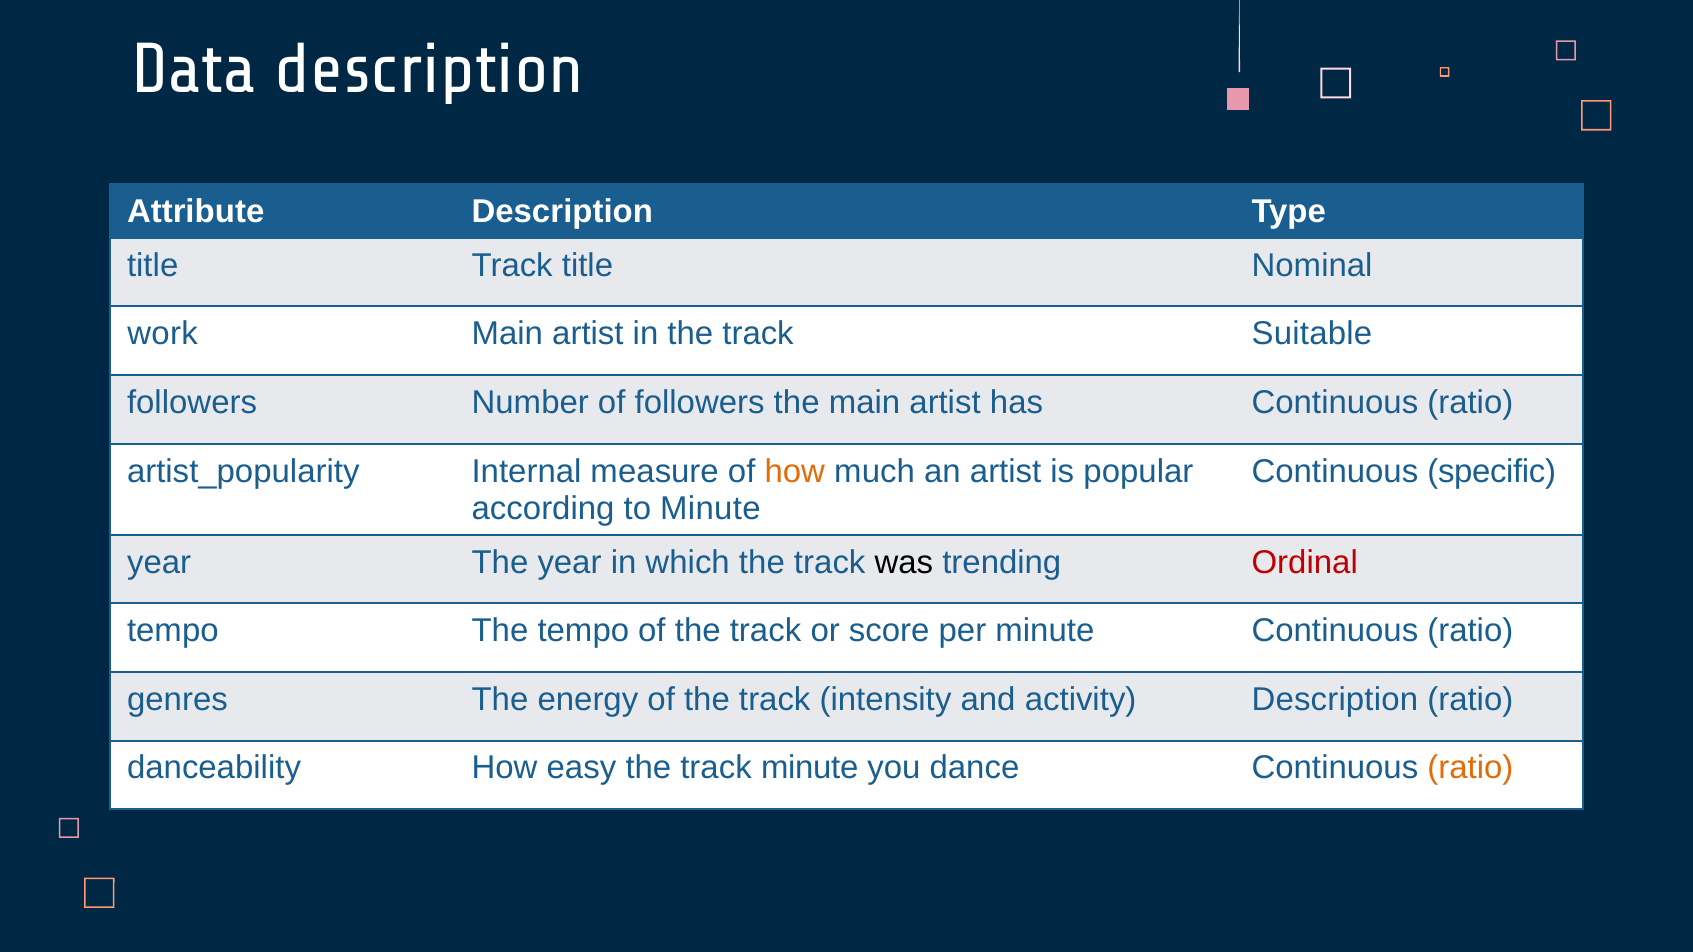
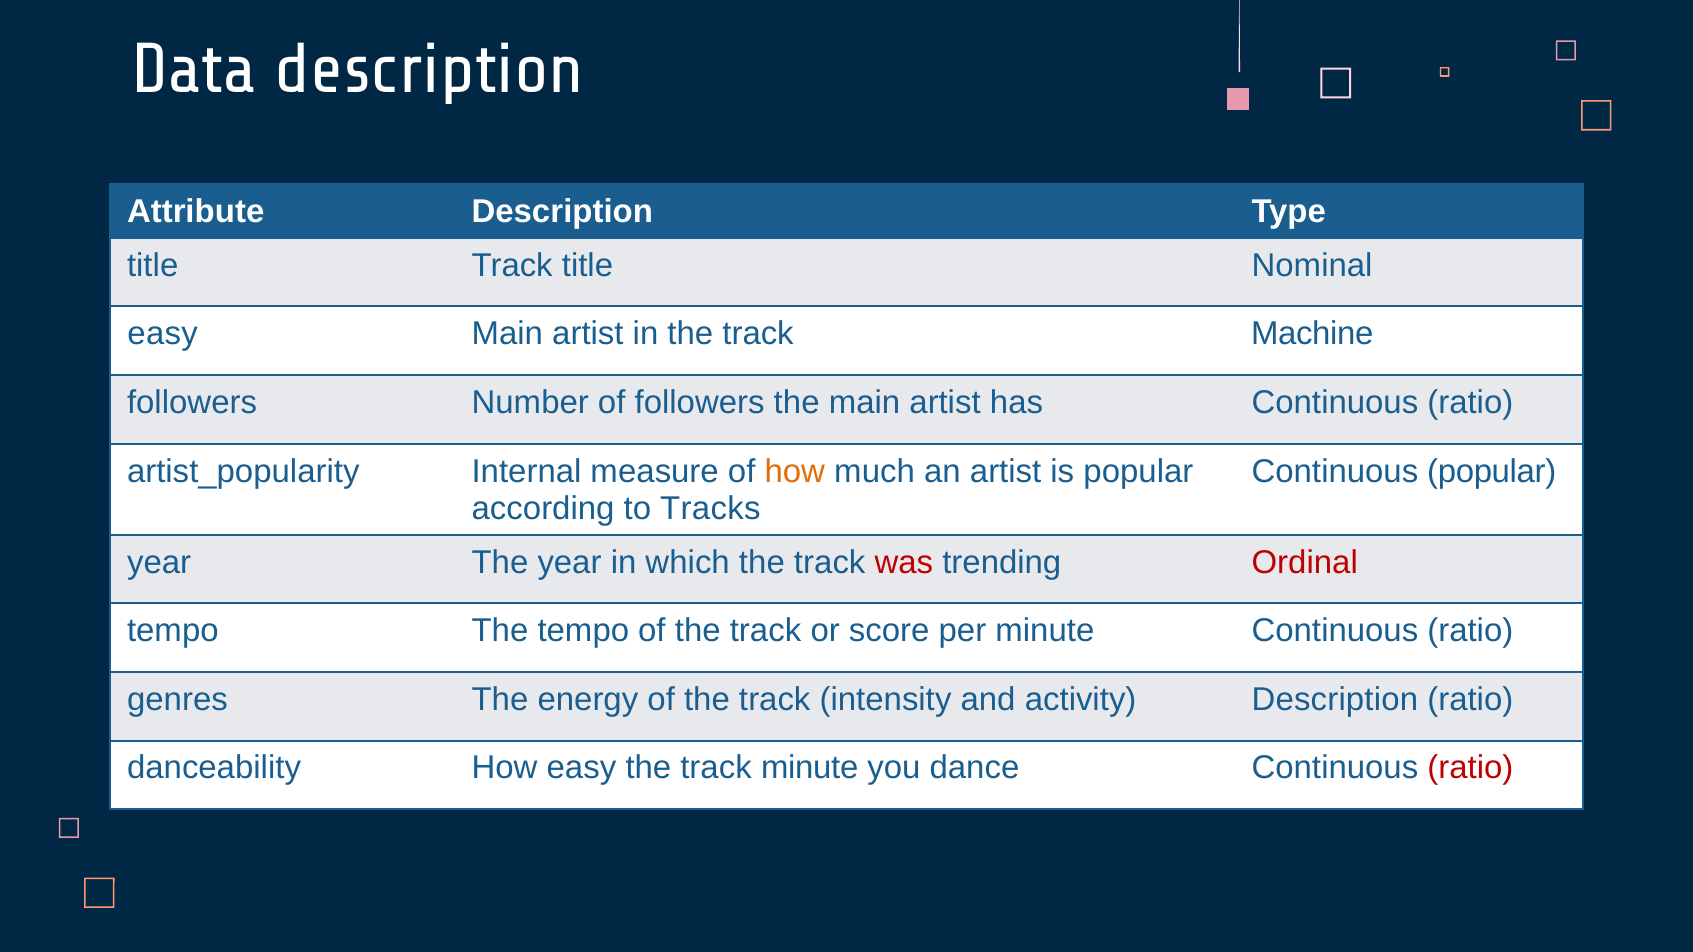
work at (163, 334): work -> easy
Suitable: Suitable -> Machine
Continuous specific: specific -> popular
to Minute: Minute -> Tracks
was colour: black -> red
ratio at (1470, 768) colour: orange -> red
